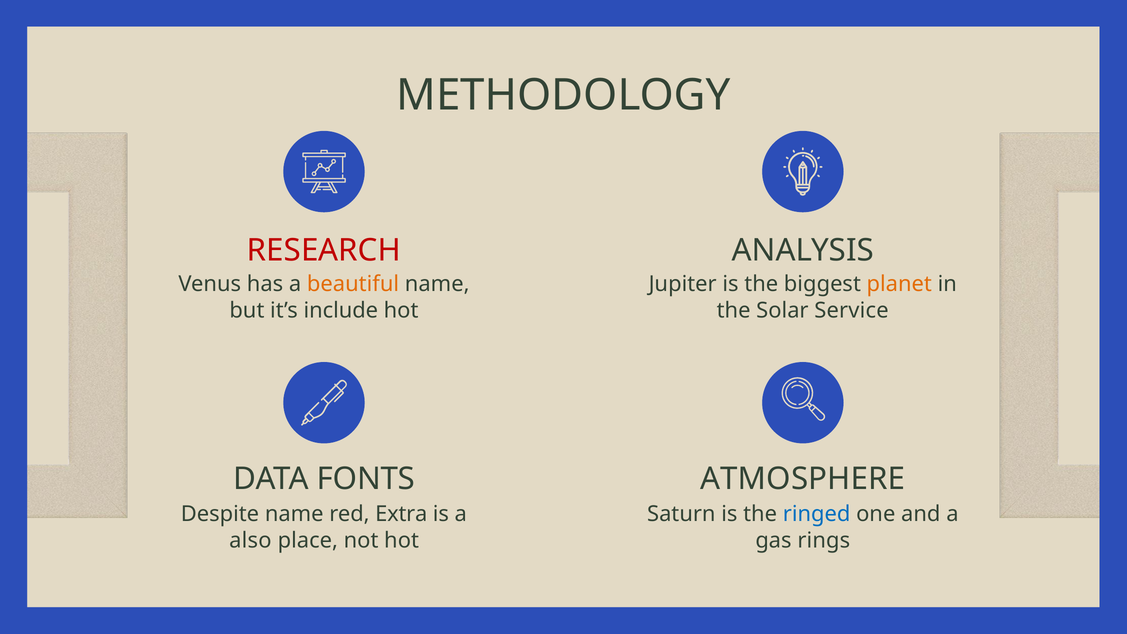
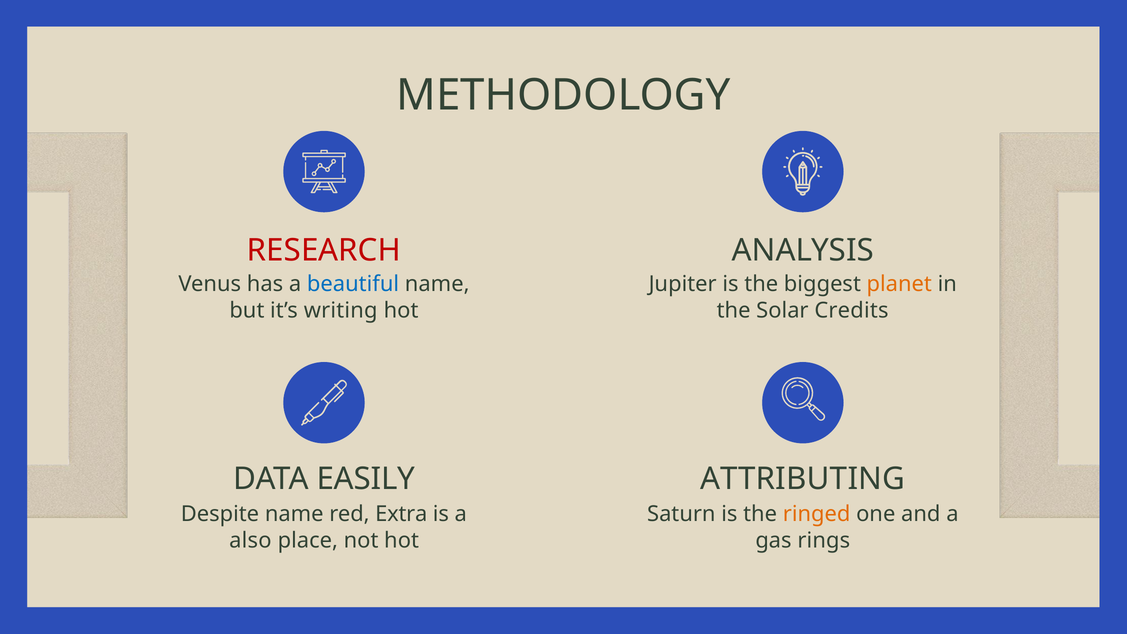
beautiful colour: orange -> blue
include: include -> writing
Service: Service -> Credits
FONTS: FONTS -> EASILY
ATMOSPHERE: ATMOSPHERE -> ATTRIBUTING
ringed colour: blue -> orange
